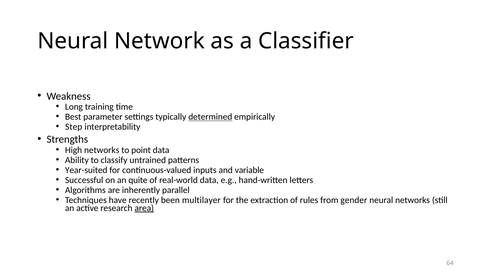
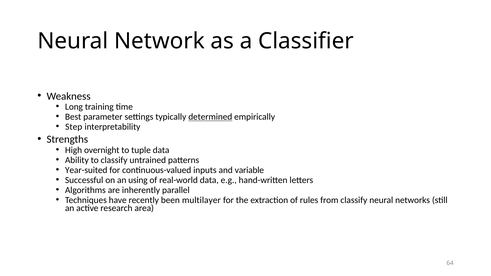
High networks: networks -> overnight
point: point -> tuple
quite: quite -> using
from gender: gender -> classify
area underline: present -> none
